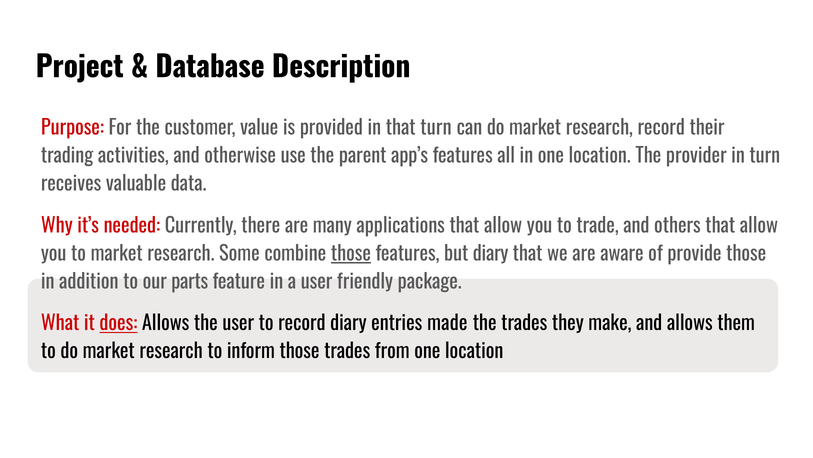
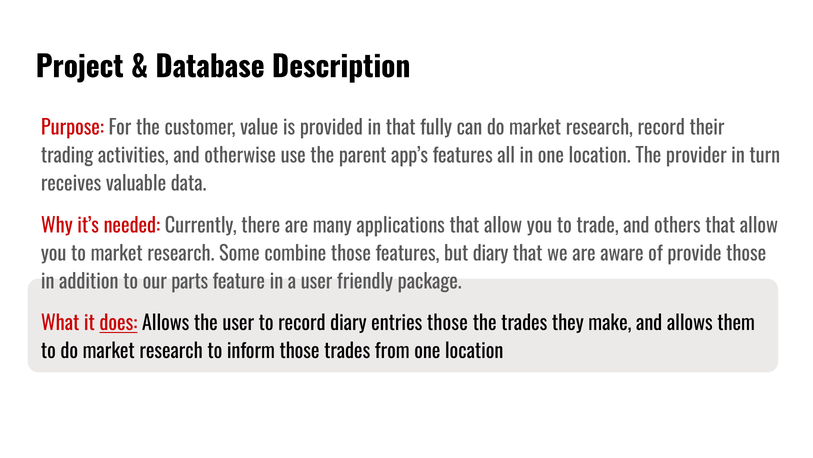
that turn: turn -> fully
those at (351, 254) underline: present -> none
entries made: made -> those
